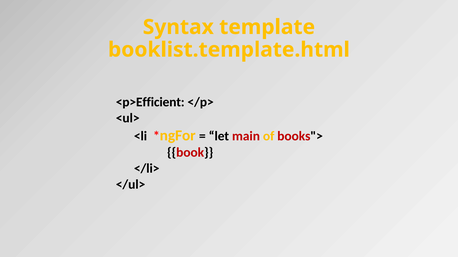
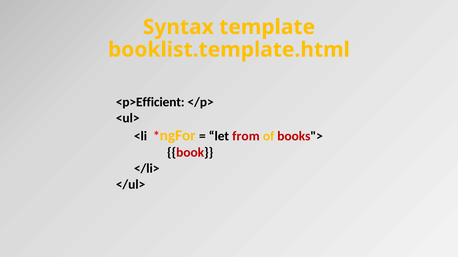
main: main -> from
